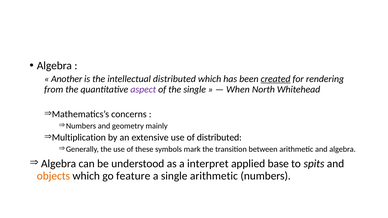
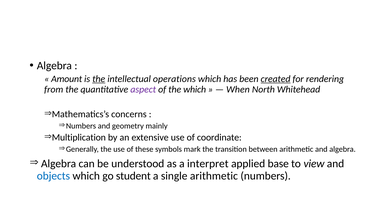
Another: Another -> Amount
the at (99, 79) underline: none -> present
intellectual distributed: distributed -> operations
the single: single -> which
of distributed: distributed -> coordinate
spits: spits -> view
objects colour: orange -> blue
feature: feature -> student
